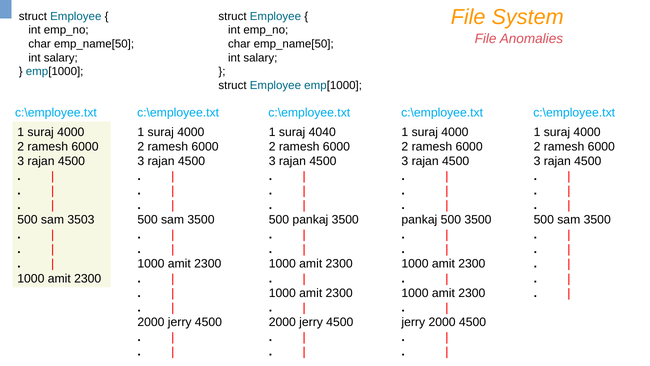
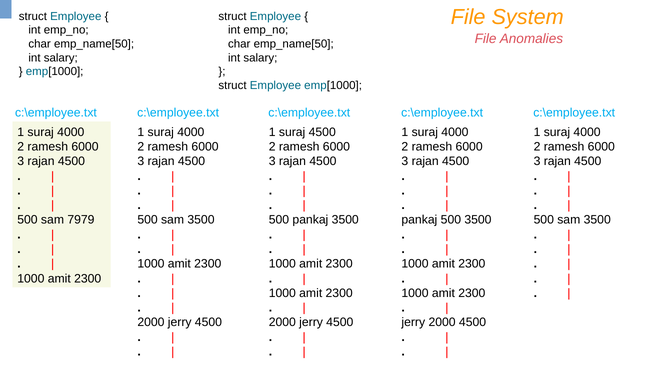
suraj 4040: 4040 -> 4500
3503: 3503 -> 7979
